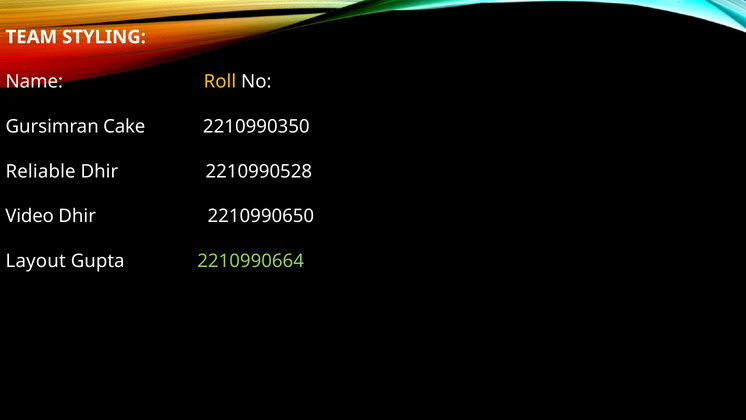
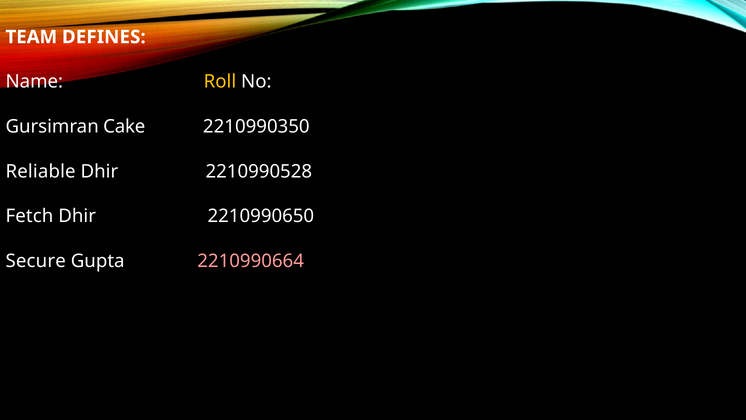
STYLING: STYLING -> DEFINES
Video: Video -> Fetch
Layout: Layout -> Secure
2210990664 colour: light green -> pink
